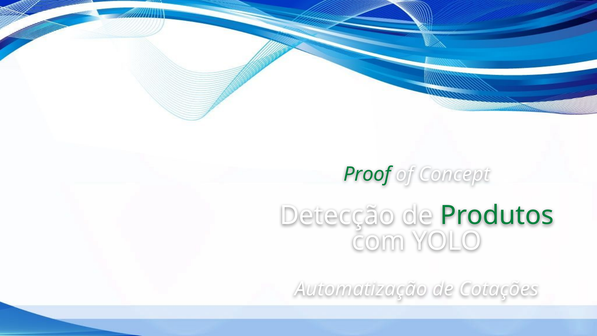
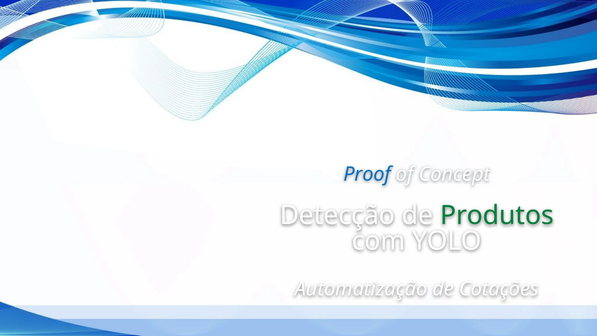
Proof colour: green -> blue
